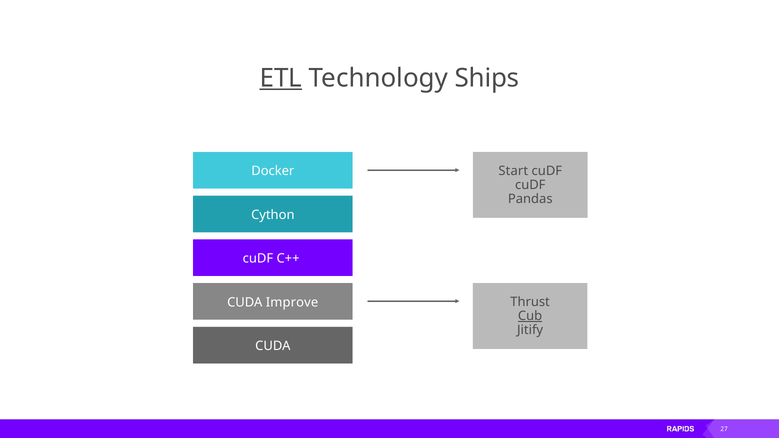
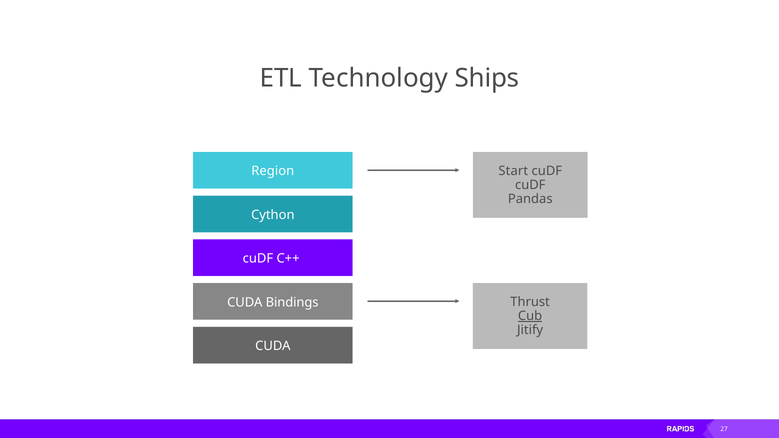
ETL underline: present -> none
Docker: Docker -> Region
Improve: Improve -> Bindings
